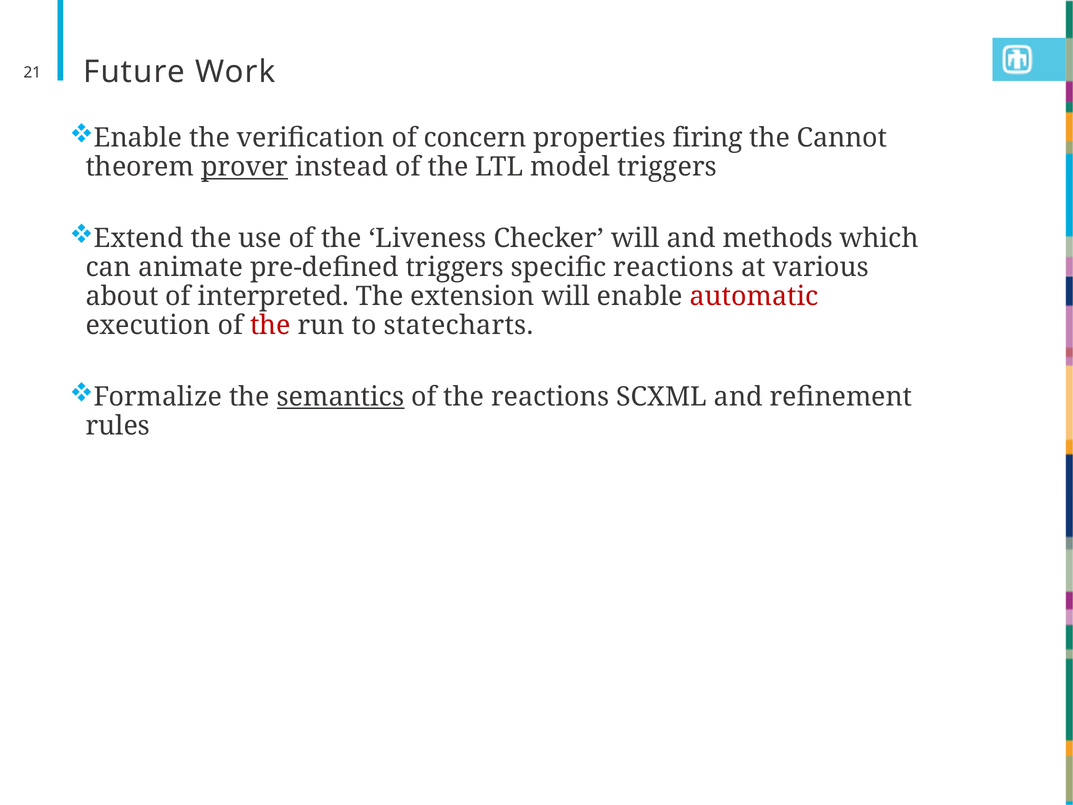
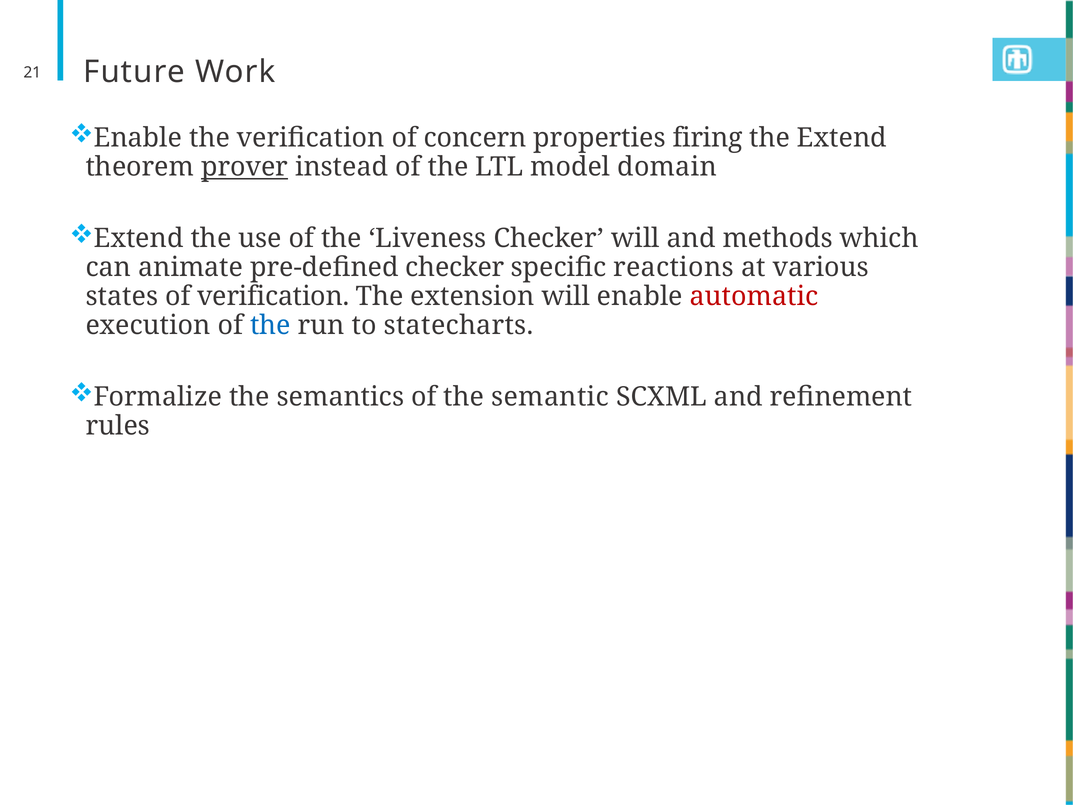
the Cannot: Cannot -> Extend
model triggers: triggers -> domain
pre-defined triggers: triggers -> checker
about: about -> states
of interpreted: interpreted -> verification
the at (270, 325) colour: red -> blue
semantics underline: present -> none
the reactions: reactions -> semantic
